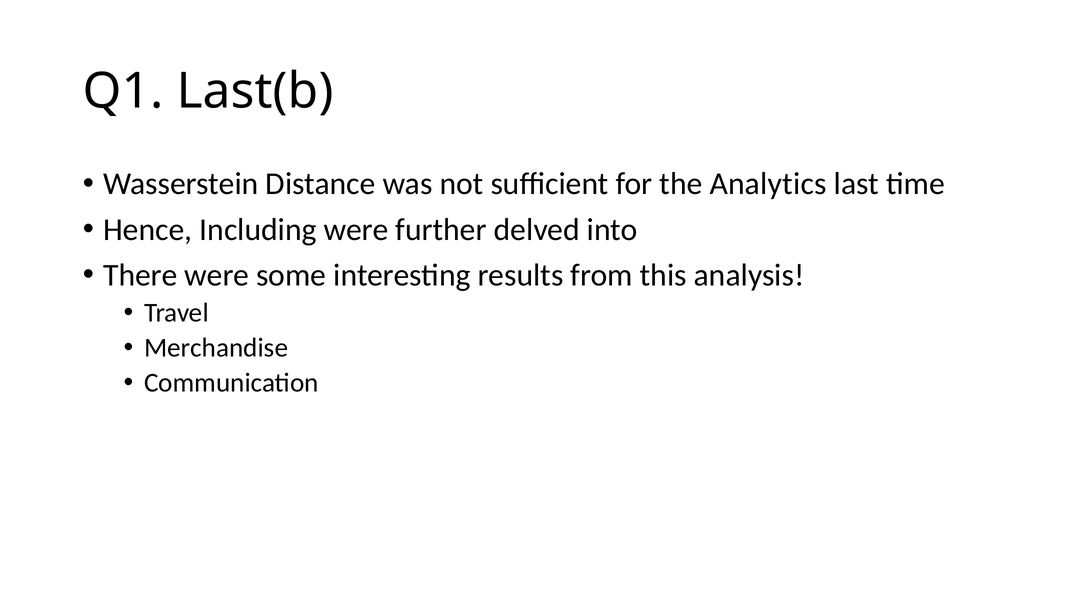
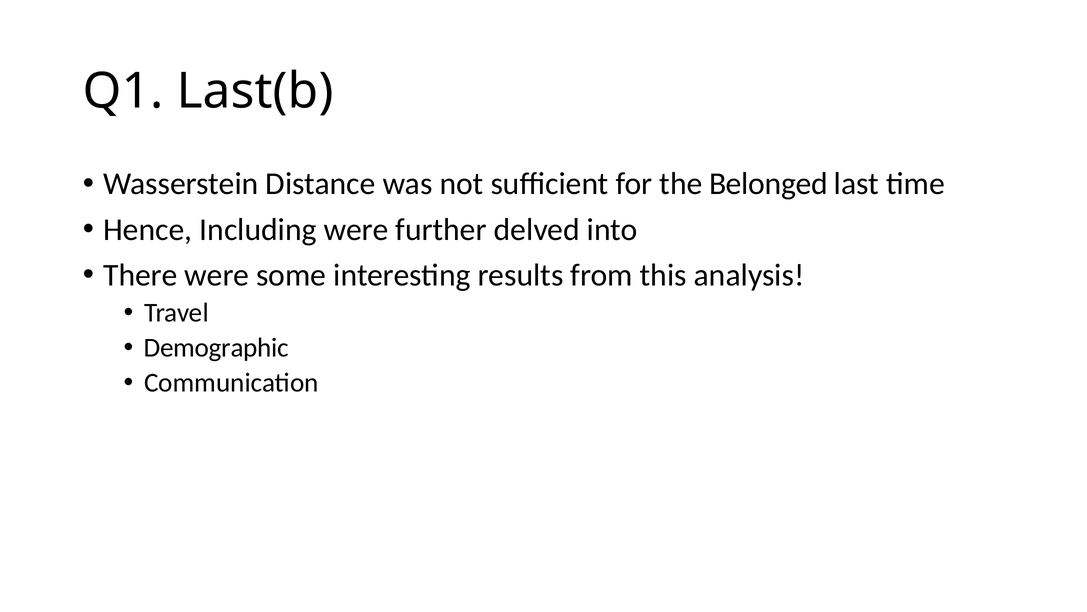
Analytics: Analytics -> Belonged
Merchandise: Merchandise -> Demographic
